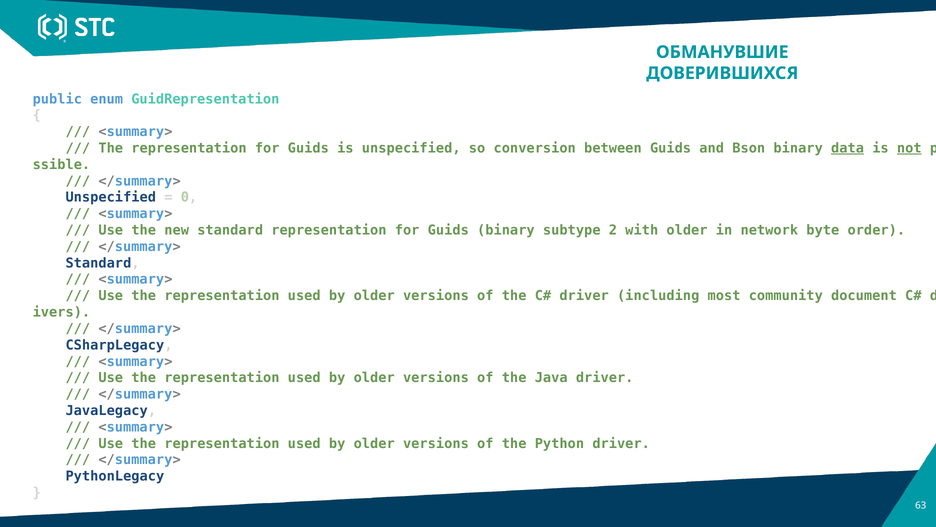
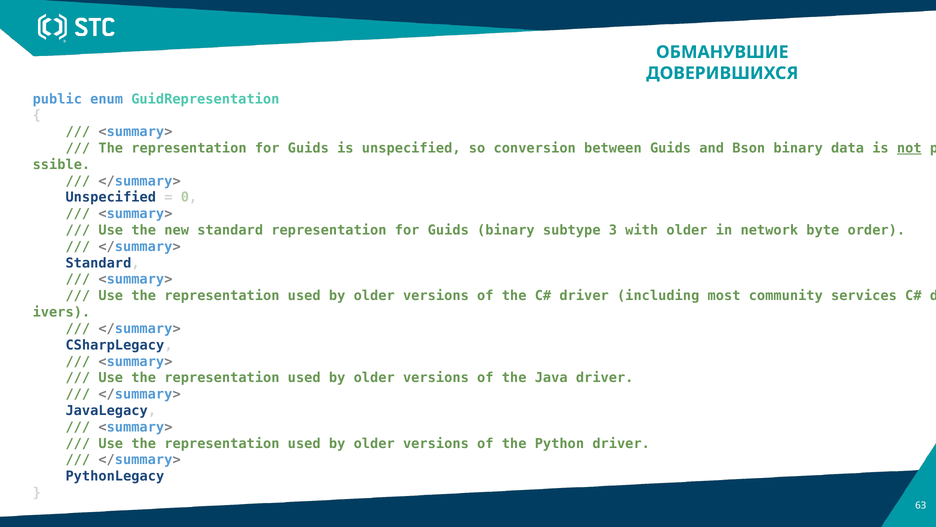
data underline: present -> none
2: 2 -> 3
document: document -> services
